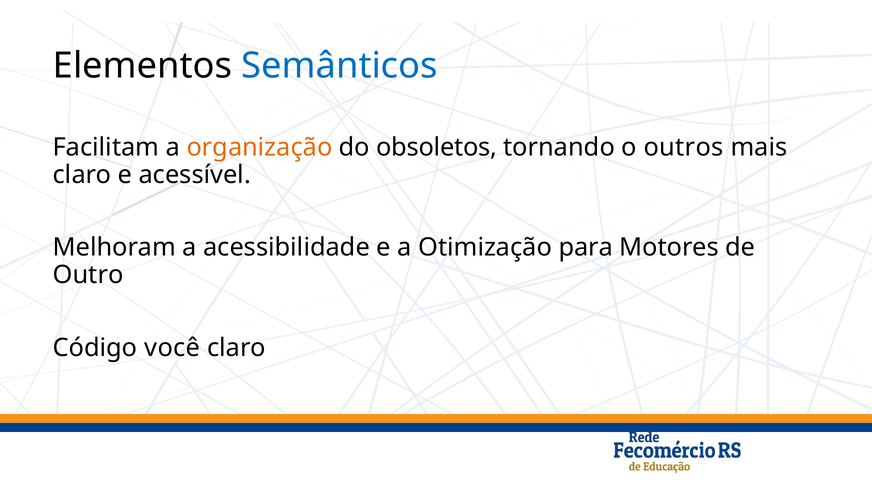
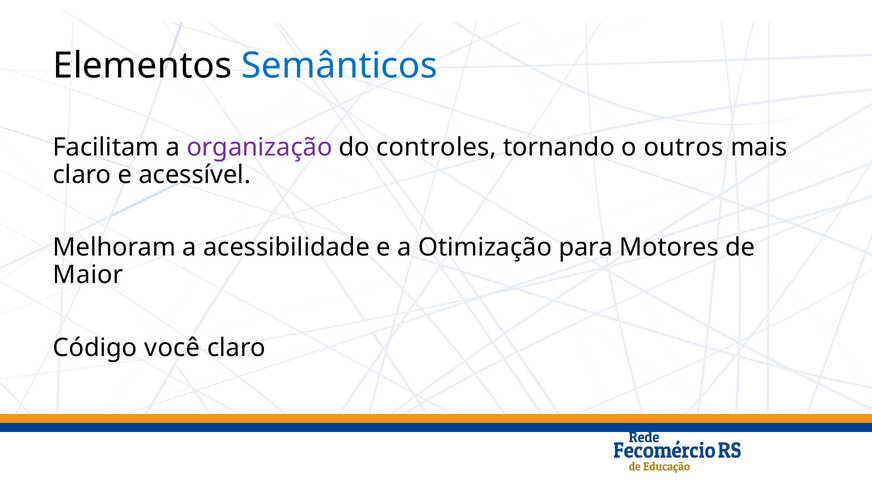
organização colour: orange -> purple
obsoletos: obsoletos -> controles
Outro: Outro -> Maior
